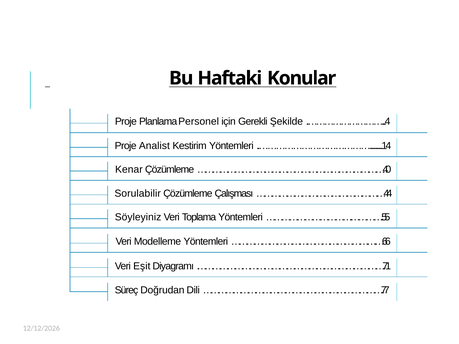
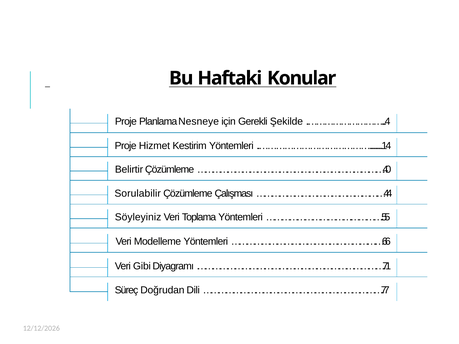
Personel: Personel -> Nesneye
Analist: Analist -> Hizmet
Kenar: Kenar -> Belirtir
Eşit: Eşit -> Gibi
